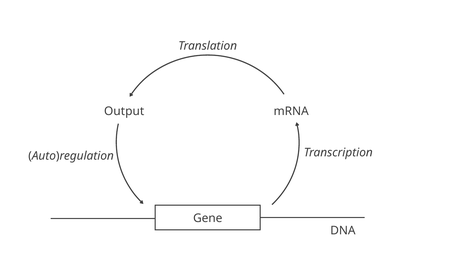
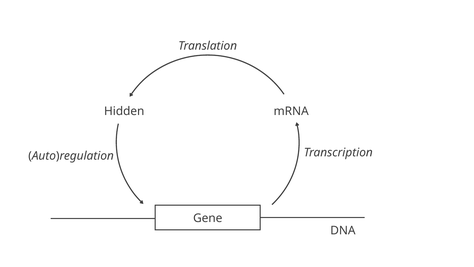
Output: Output -> Hidden
